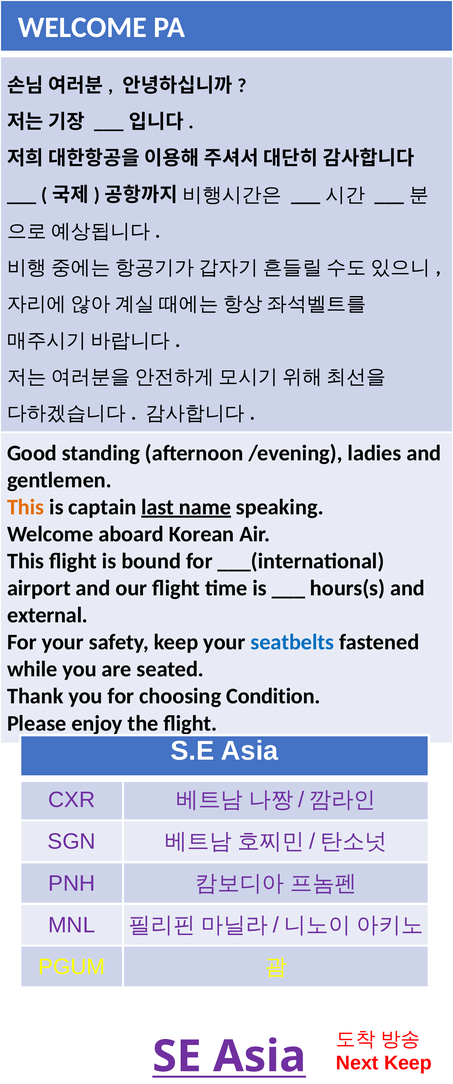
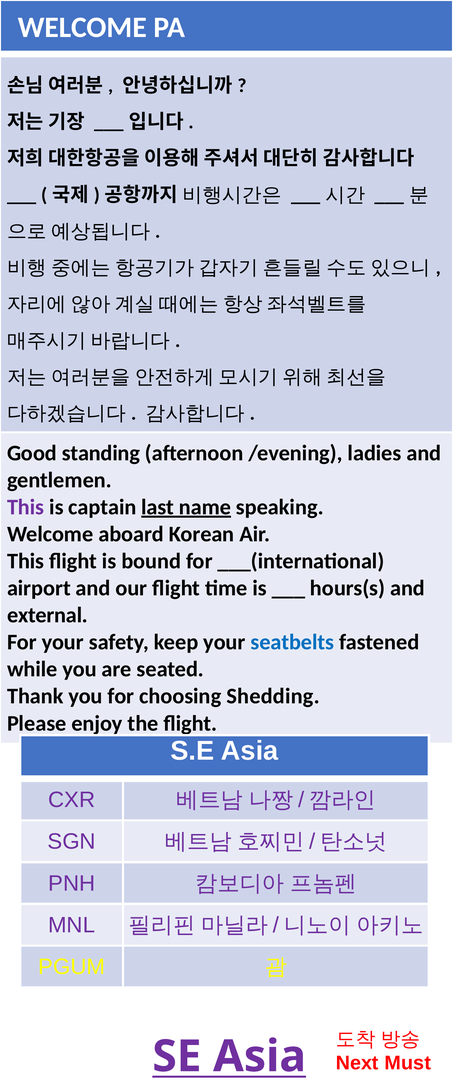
This at (26, 507) colour: orange -> purple
Condition: Condition -> Shedding
Next Keep: Keep -> Must
